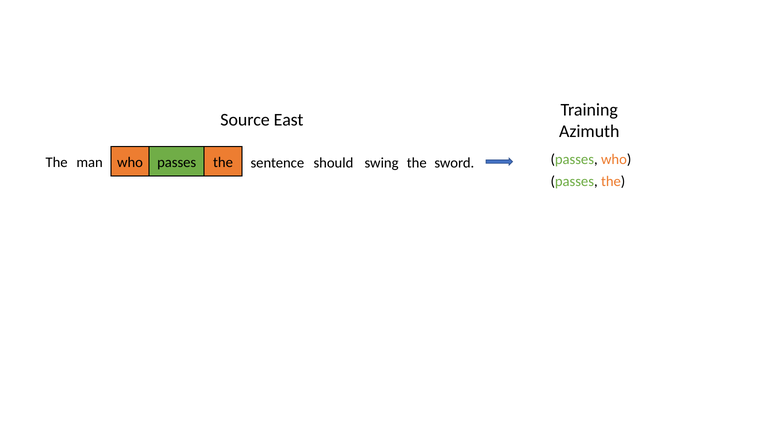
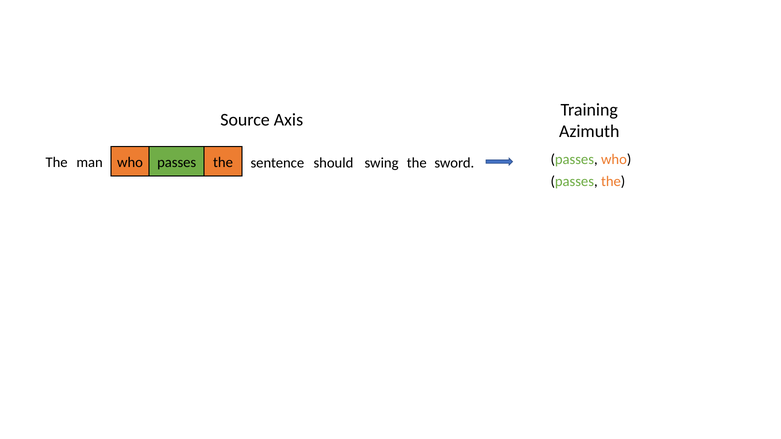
East: East -> Axis
